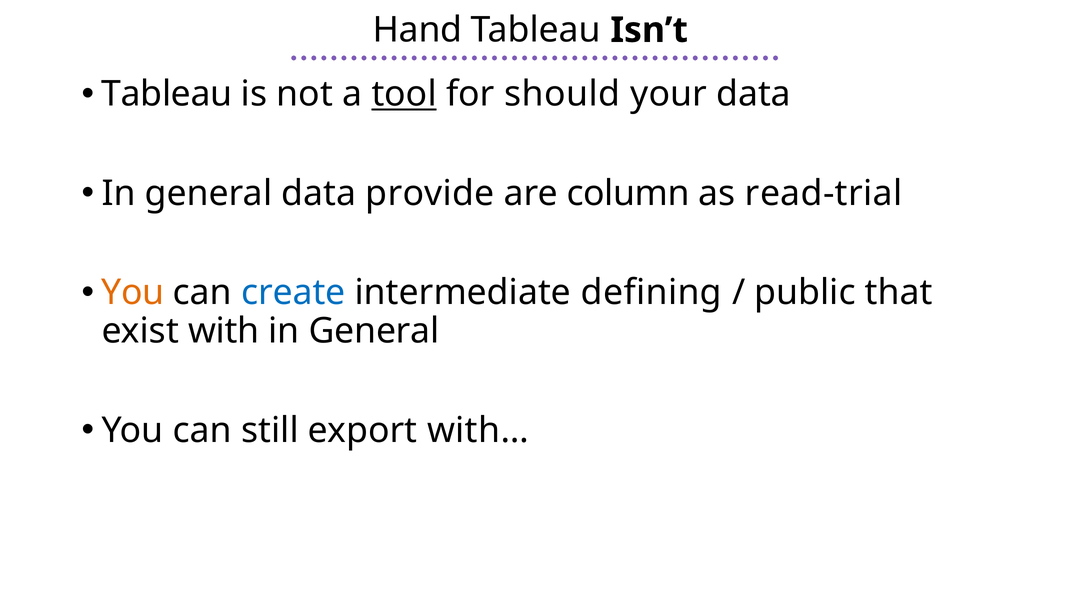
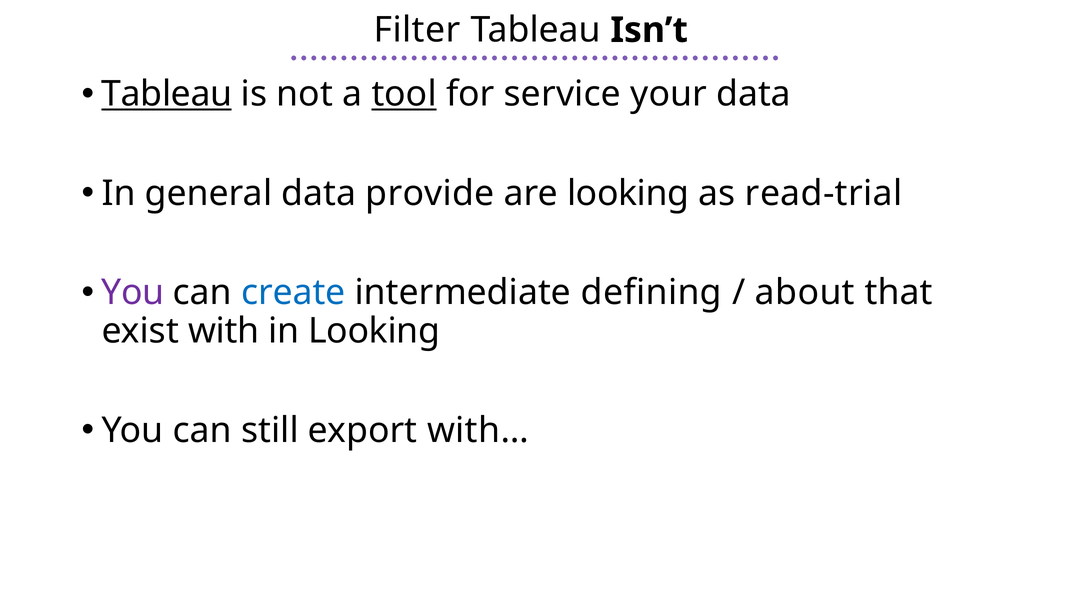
Hand: Hand -> Filter
Tableau at (167, 94) underline: none -> present
should: should -> service
are column: column -> looking
You at (133, 293) colour: orange -> purple
public: public -> about
General at (374, 331): General -> Looking
